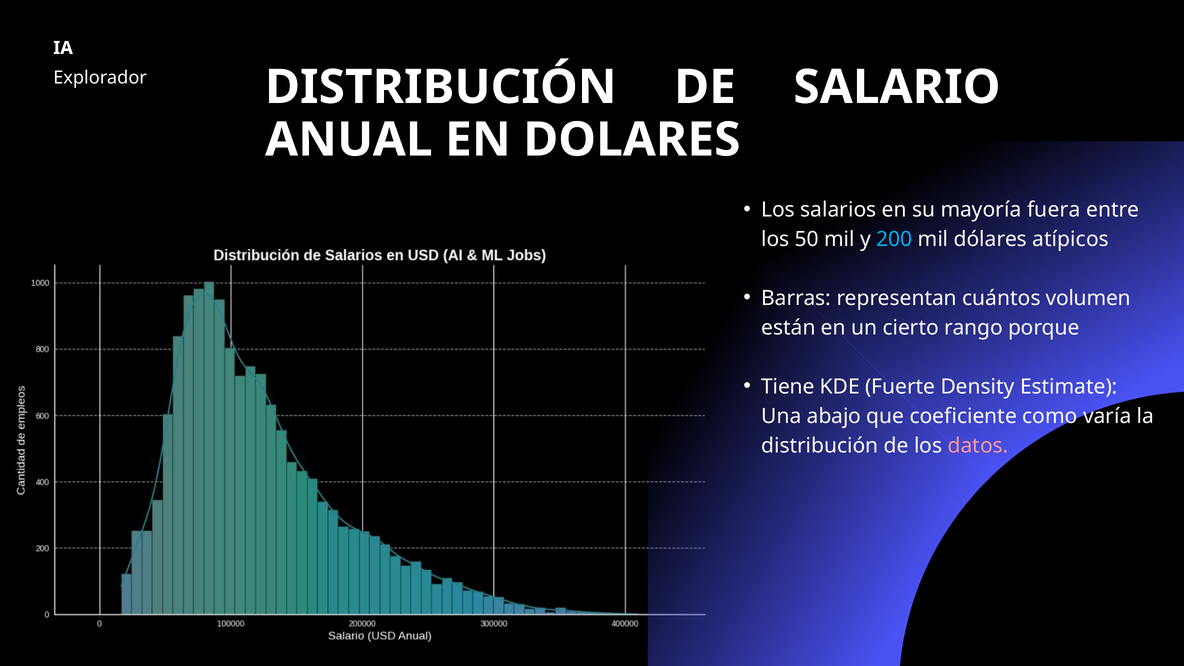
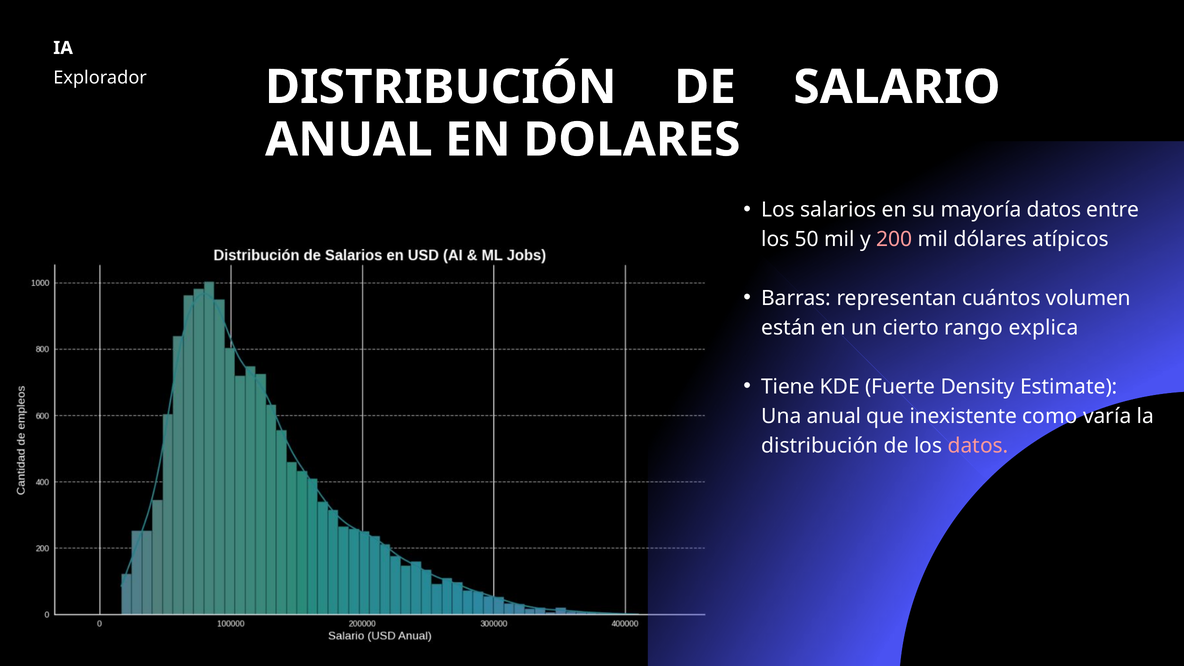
mayoría fuera: fuera -> datos
200 colour: light blue -> pink
porque: porque -> explica
Una abajo: abajo -> anual
coeficiente: coeficiente -> inexistente
